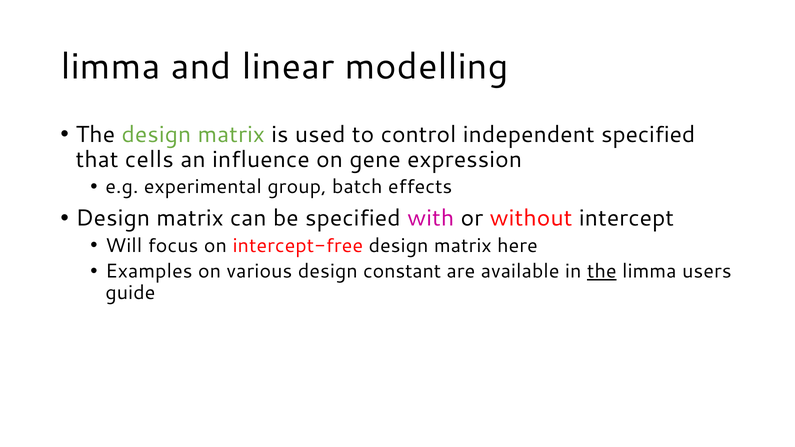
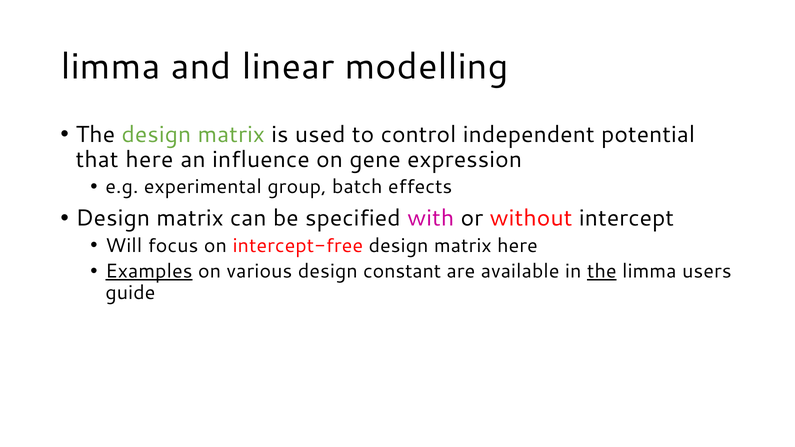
independent specified: specified -> potential
that cells: cells -> here
Examples underline: none -> present
